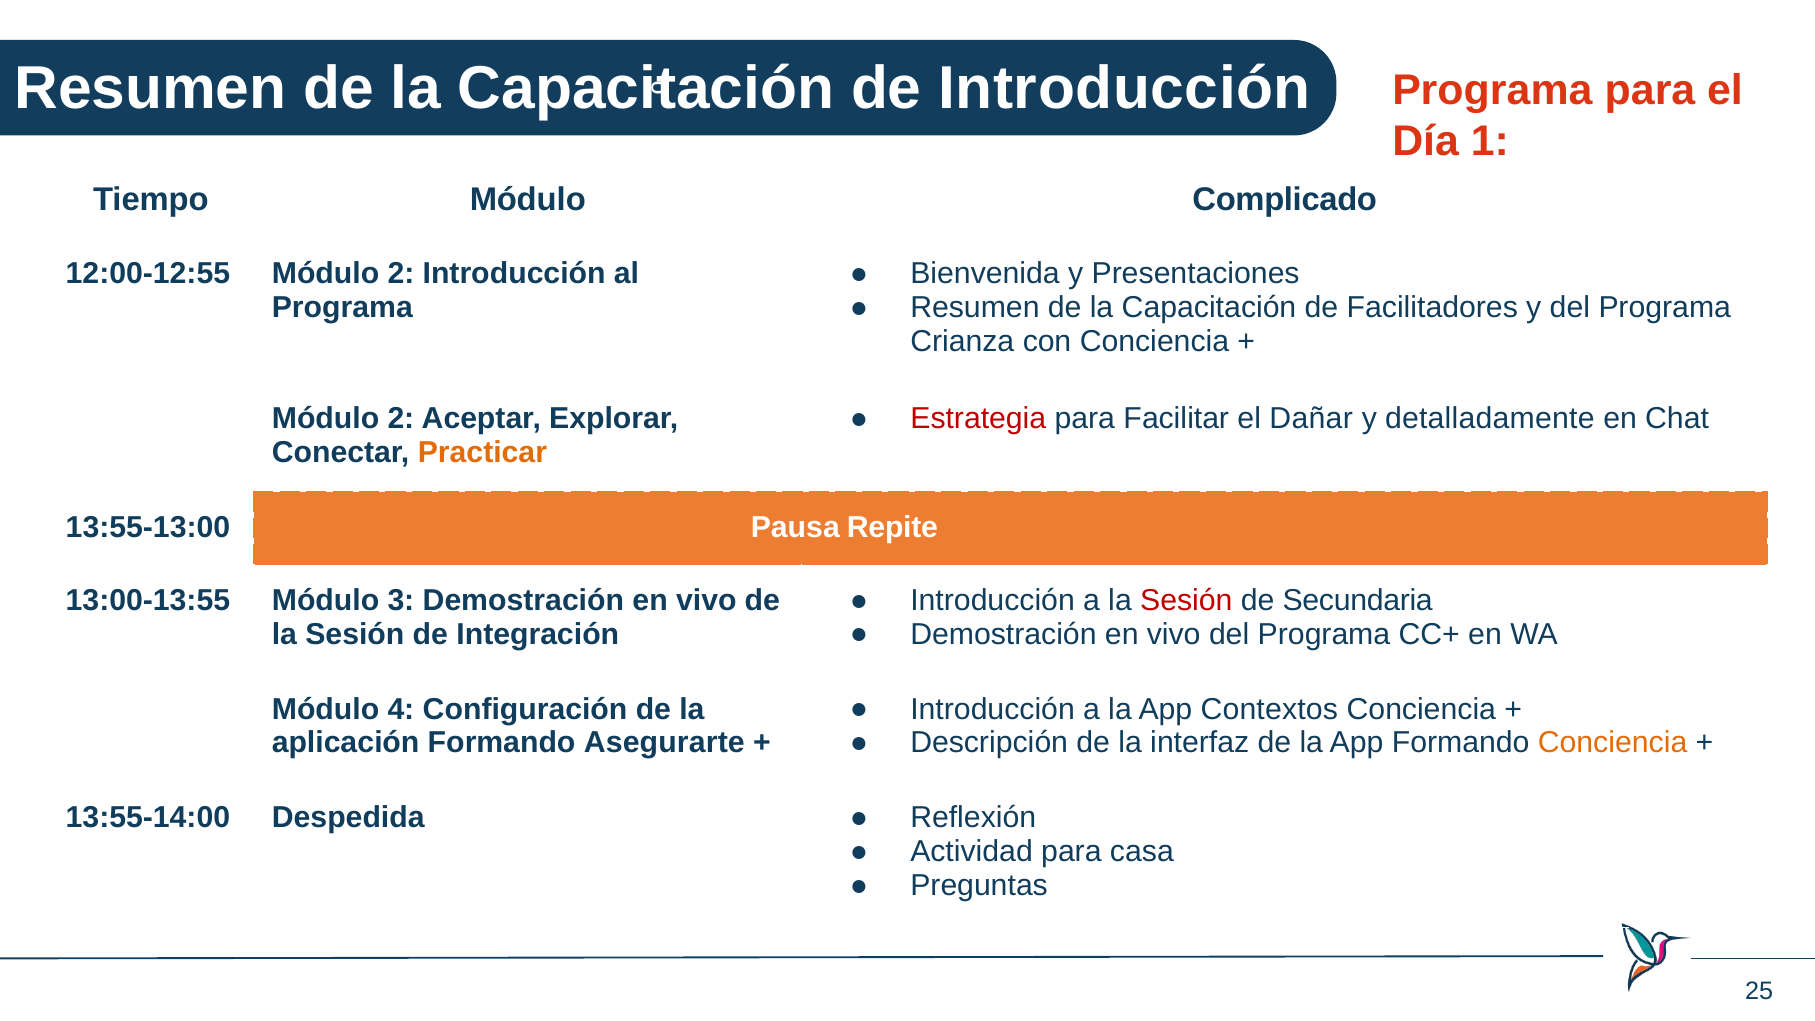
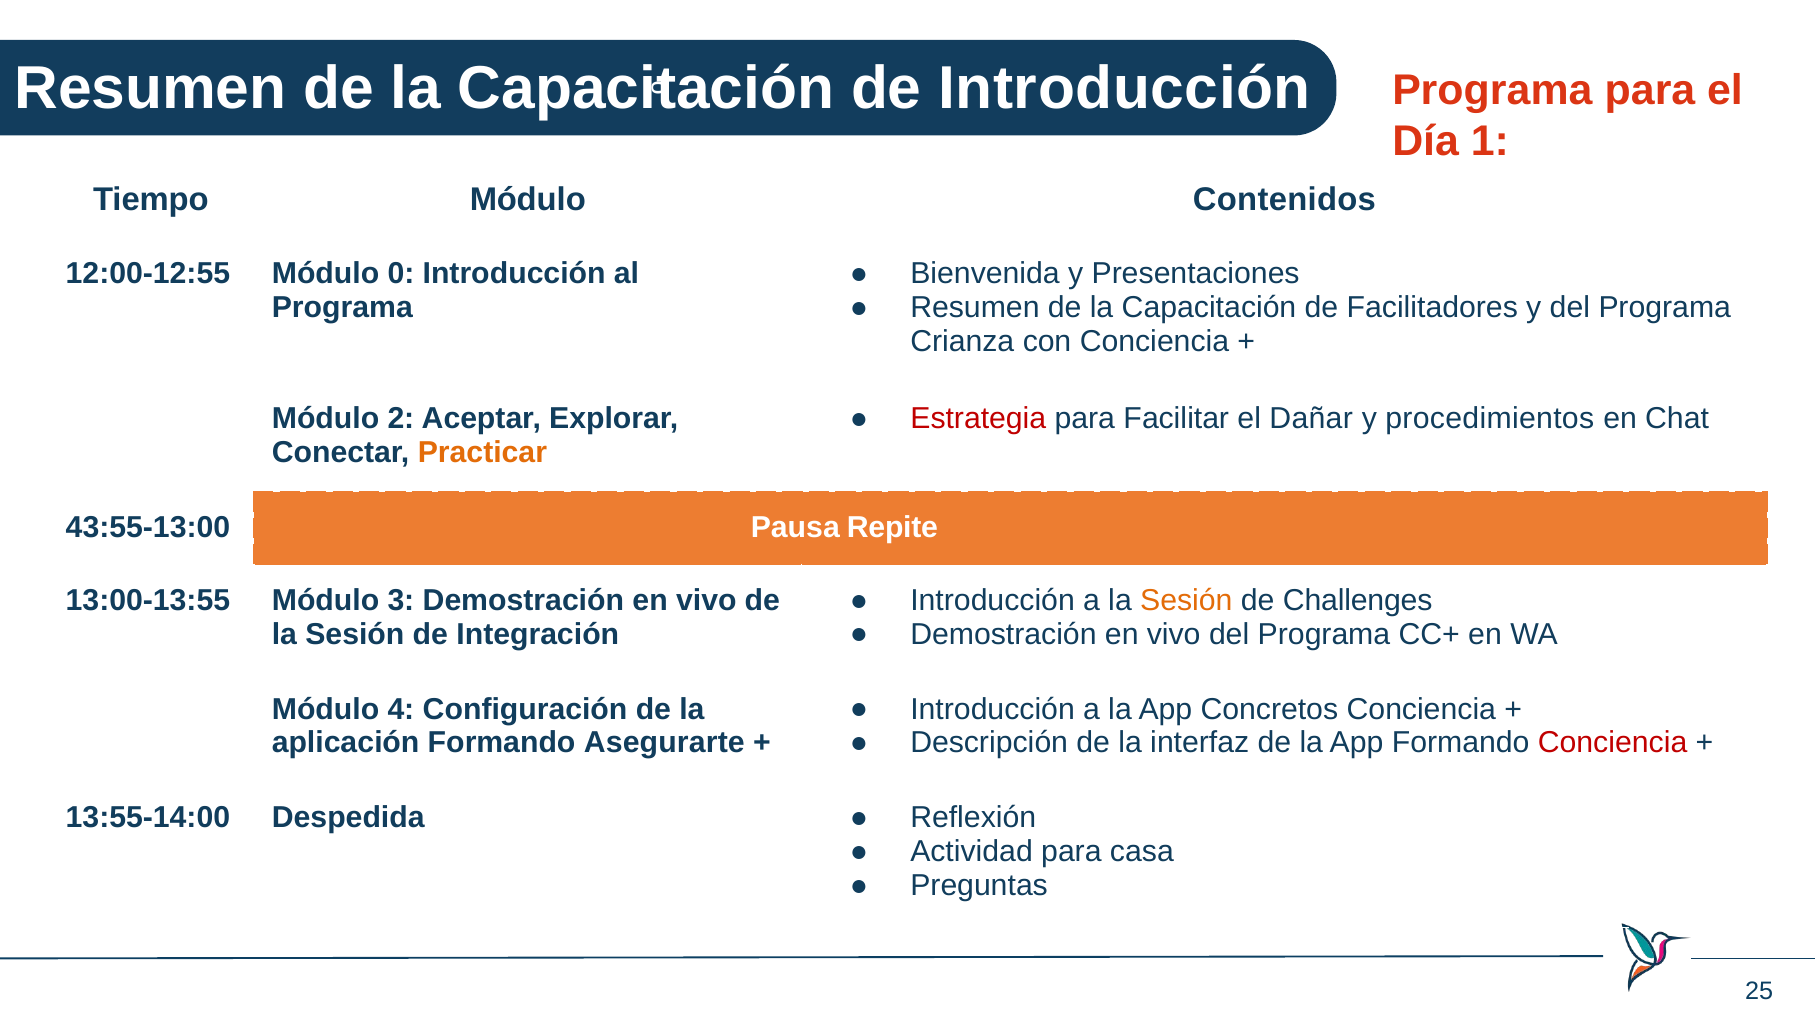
Complicado: Complicado -> Contenidos
12:00-12:55 Módulo 2: 2 -> 0
detalladamente: detalladamente -> procedimientos
13:55-13:00: 13:55-13:00 -> 43:55-13:00
Sesión at (1186, 600) colour: red -> orange
Secundaria: Secundaria -> Challenges
Contextos: Contextos -> Concretos
Conciencia at (1613, 743) colour: orange -> red
